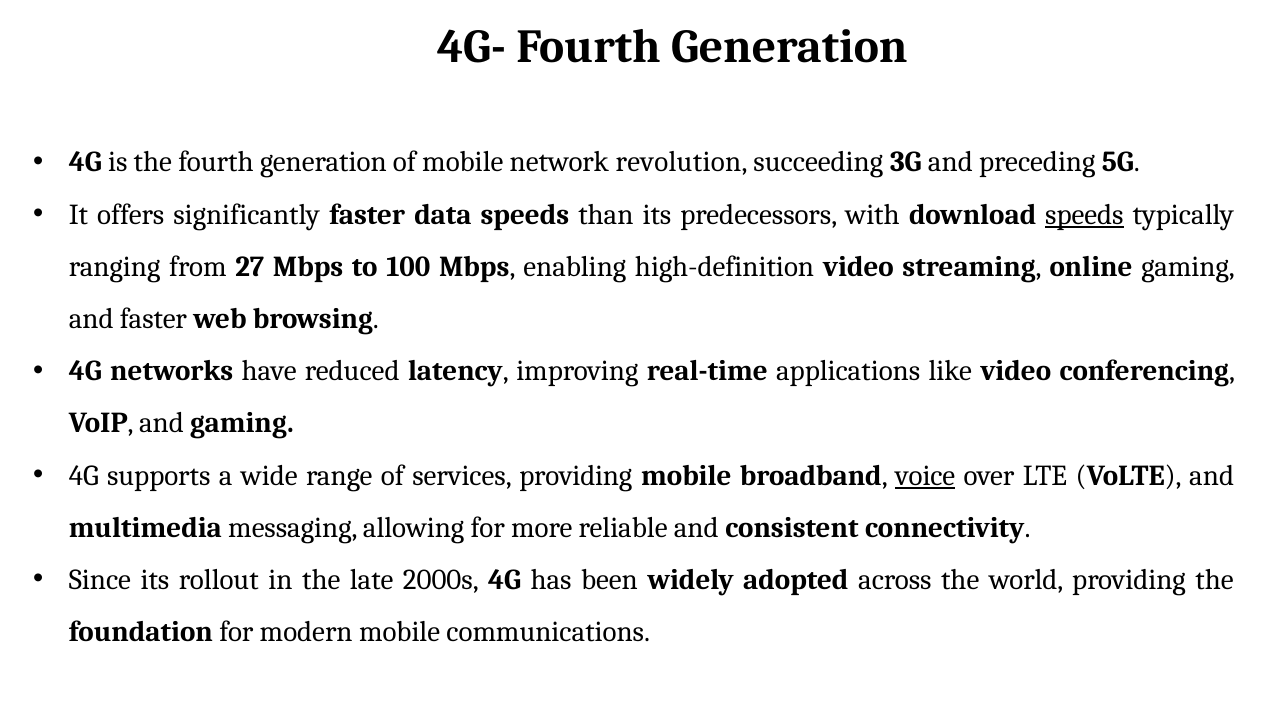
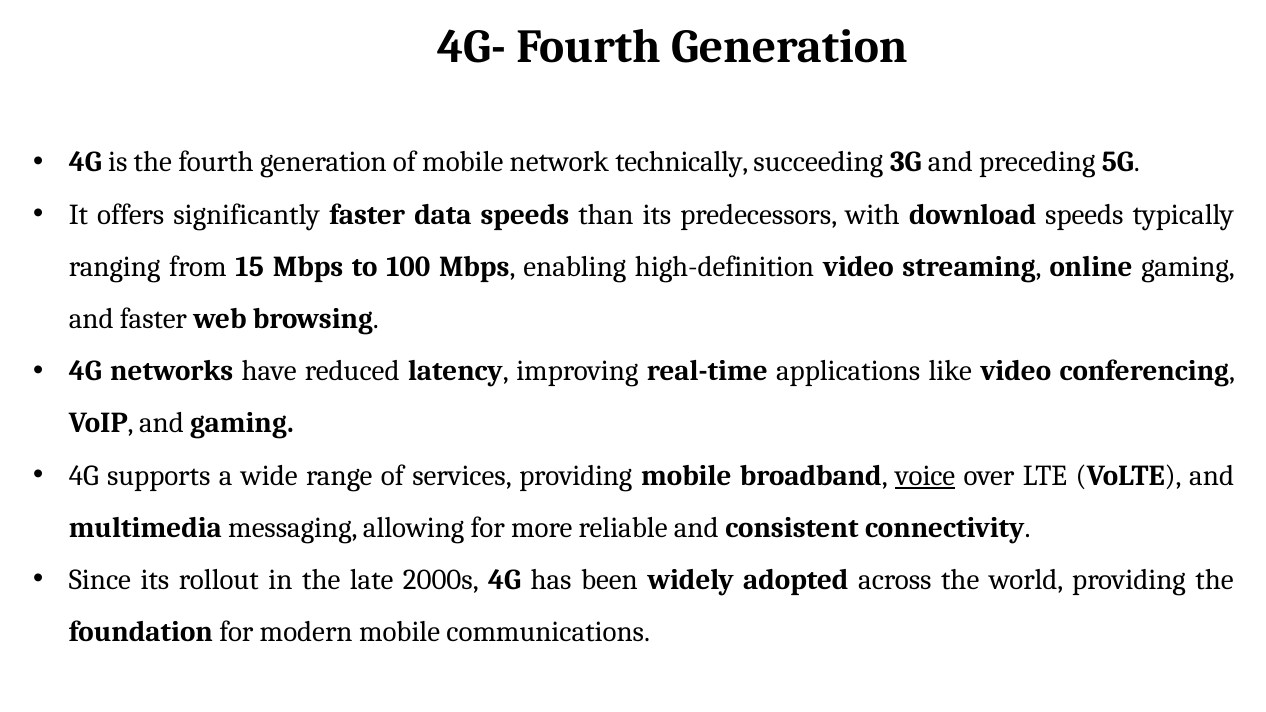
revolution: revolution -> technically
speeds at (1084, 215) underline: present -> none
27: 27 -> 15
